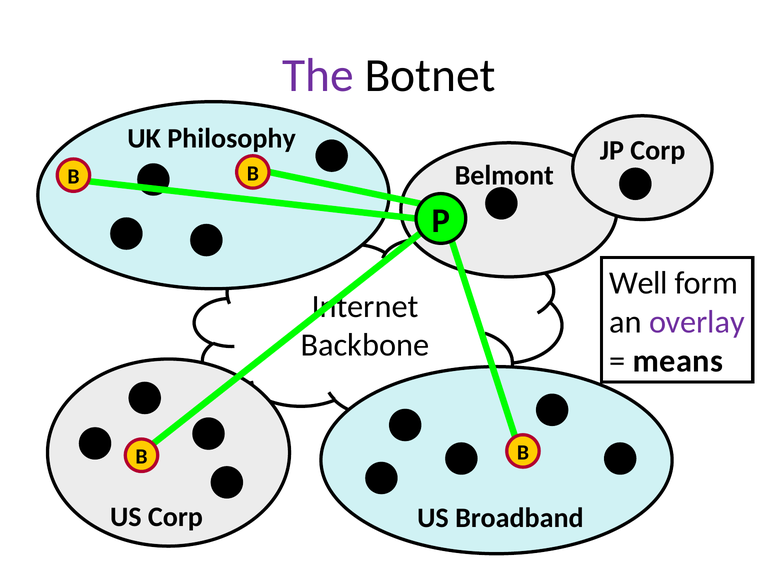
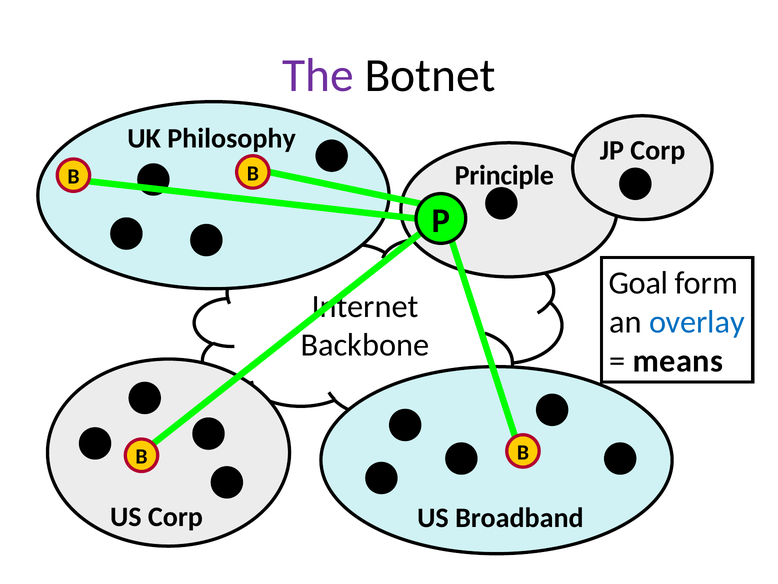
Belmont: Belmont -> Principle
Well: Well -> Goal
overlay colour: purple -> blue
